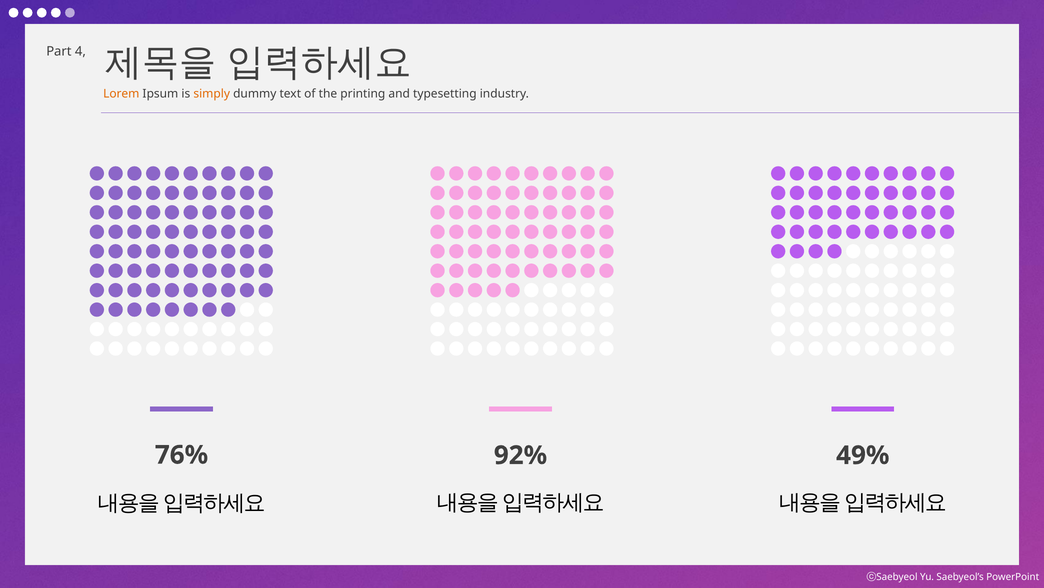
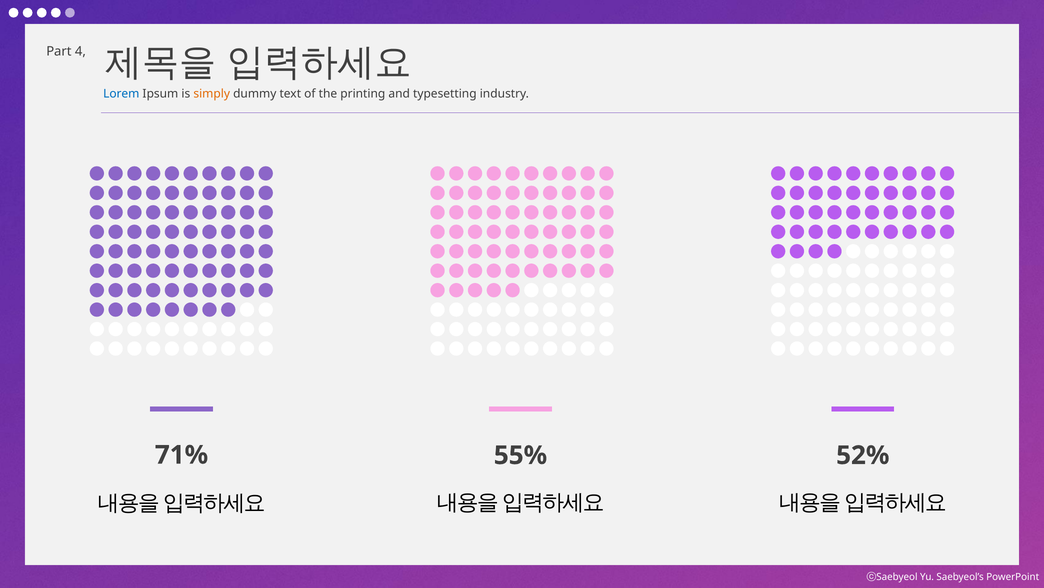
Lorem colour: orange -> blue
76%: 76% -> 71%
92%: 92% -> 55%
49%: 49% -> 52%
